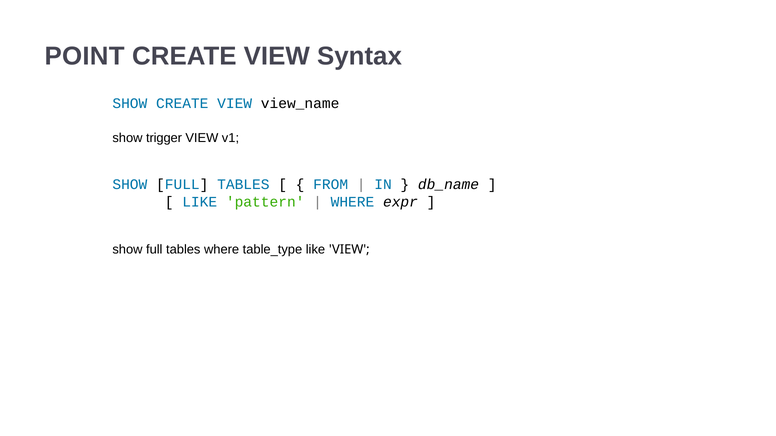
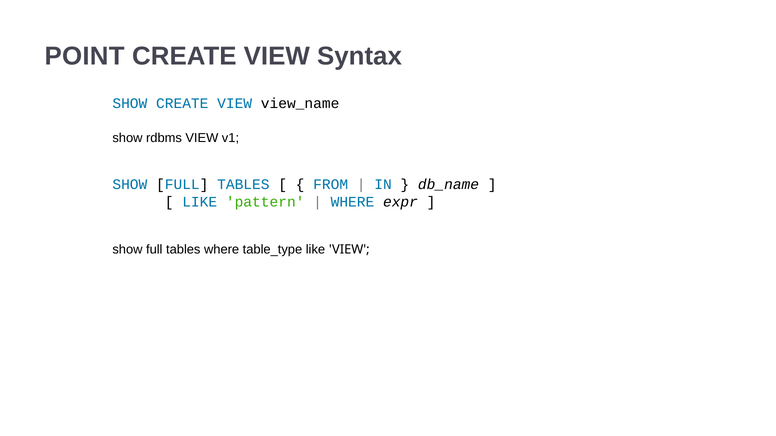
trigger: trigger -> rdbms
